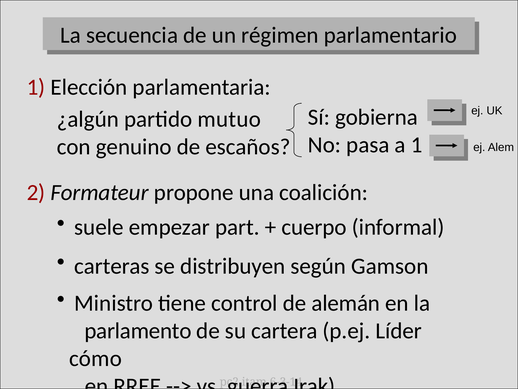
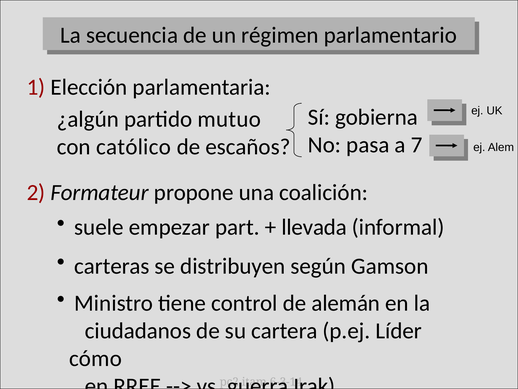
a 1: 1 -> 7
genuino: genuino -> católico
cuerpo: cuerpo -> llevada
parlamento: parlamento -> ciudadanos
